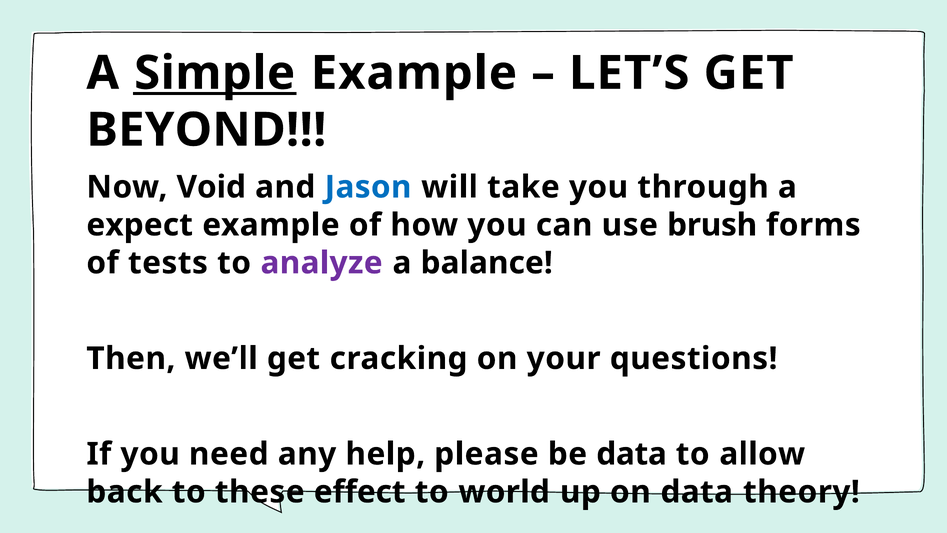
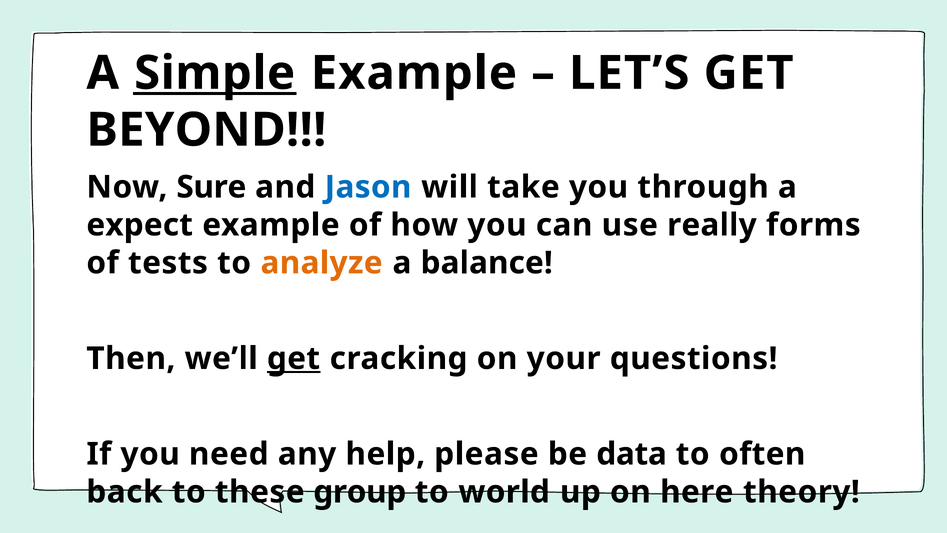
Void: Void -> Sure
brush: brush -> really
analyze colour: purple -> orange
get at (293, 358) underline: none -> present
allow: allow -> often
effect: effect -> group
on data: data -> here
